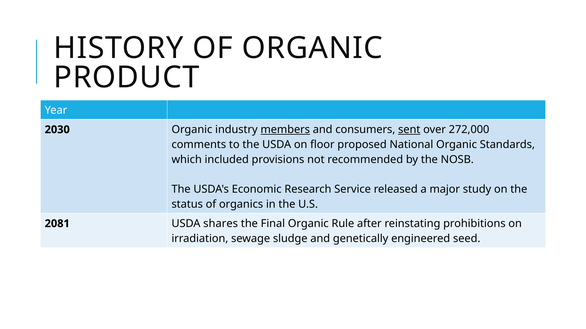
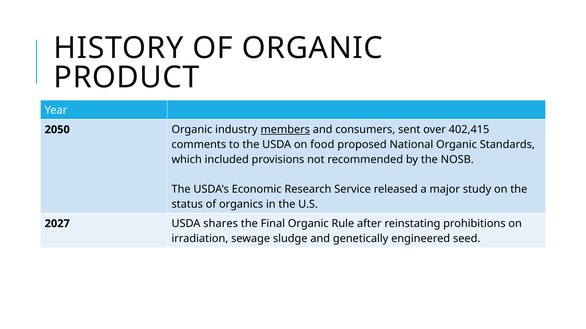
2030: 2030 -> 2050
sent underline: present -> none
272,000: 272,000 -> 402,415
floor: floor -> food
2081: 2081 -> 2027
